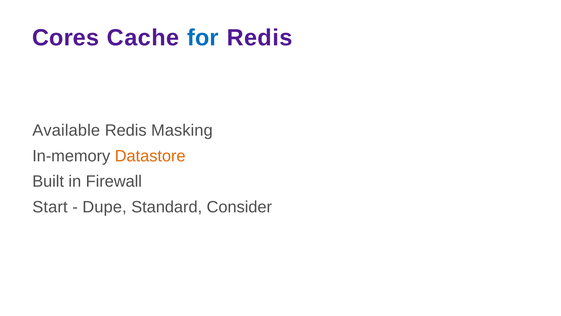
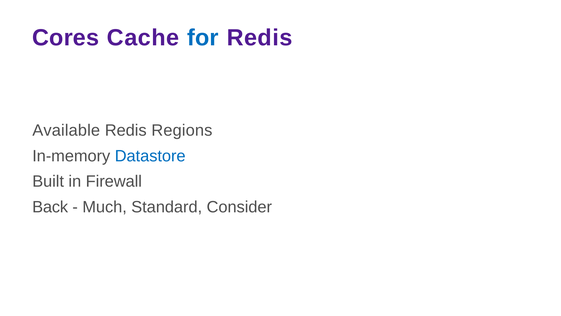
Masking: Masking -> Regions
Datastore colour: orange -> blue
Start: Start -> Back
Dupe: Dupe -> Much
